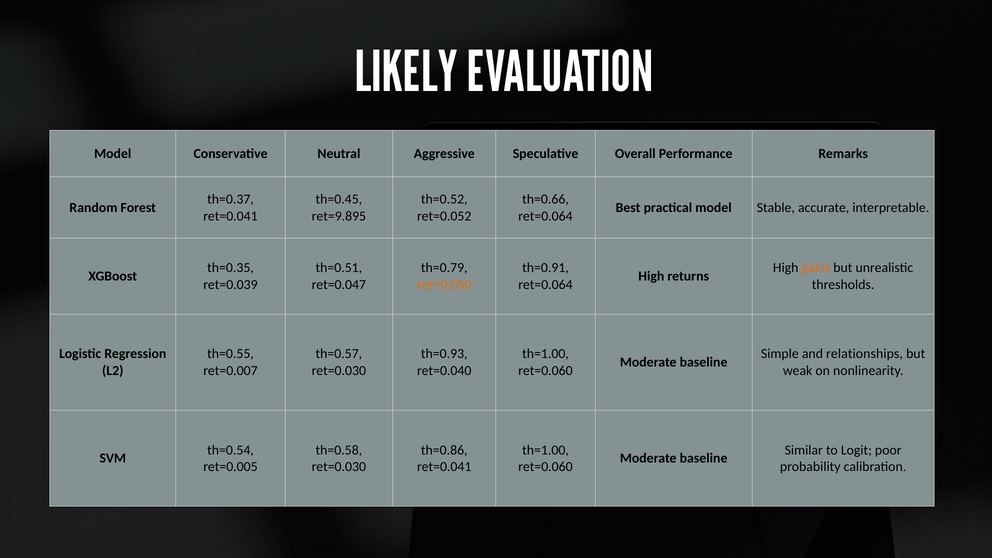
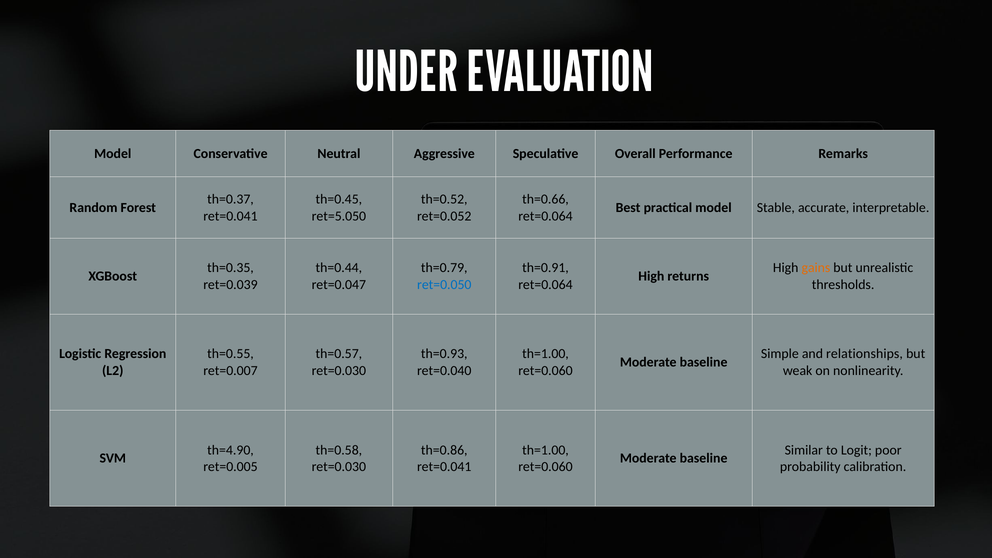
LIKELY: LIKELY -> UNDER
ret=9.895: ret=9.895 -> ret=5.050
th=0.51: th=0.51 -> th=0.44
ret=0.050 colour: orange -> blue
th=0.54: th=0.54 -> th=4.90
